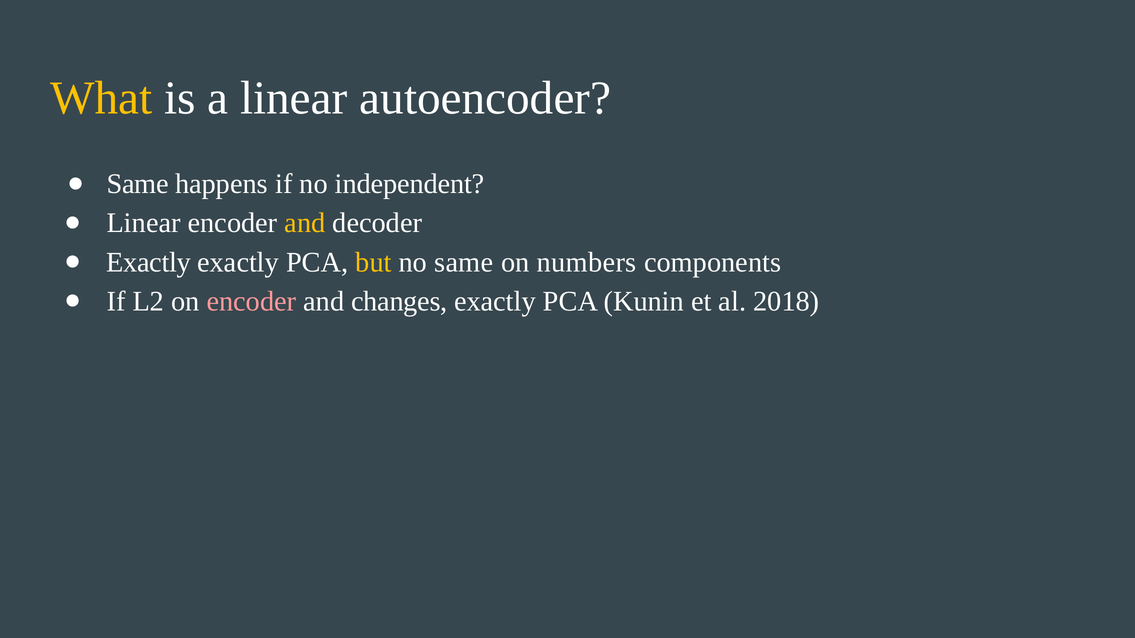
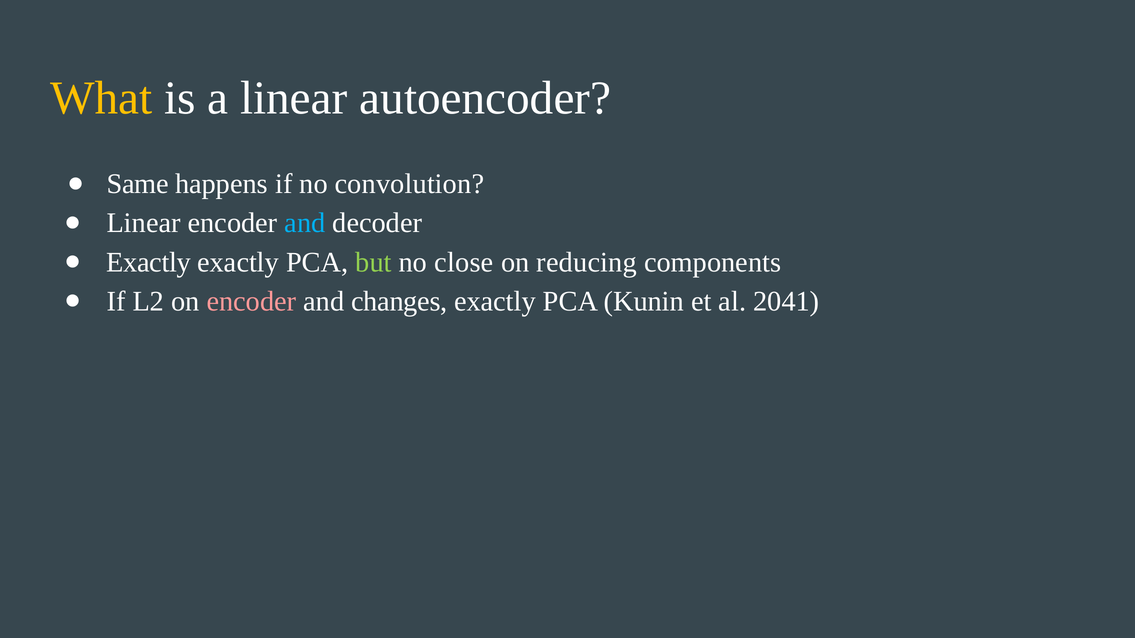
independent: independent -> convolution
and at (305, 223) colour: yellow -> light blue
but colour: yellow -> light green
no same: same -> close
numbers: numbers -> reducing
2018: 2018 -> 2041
